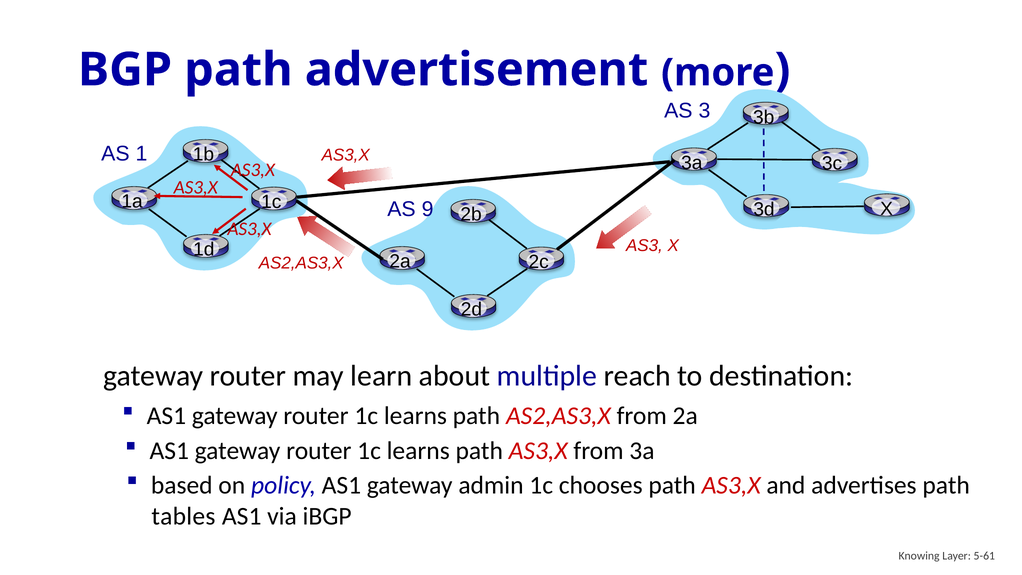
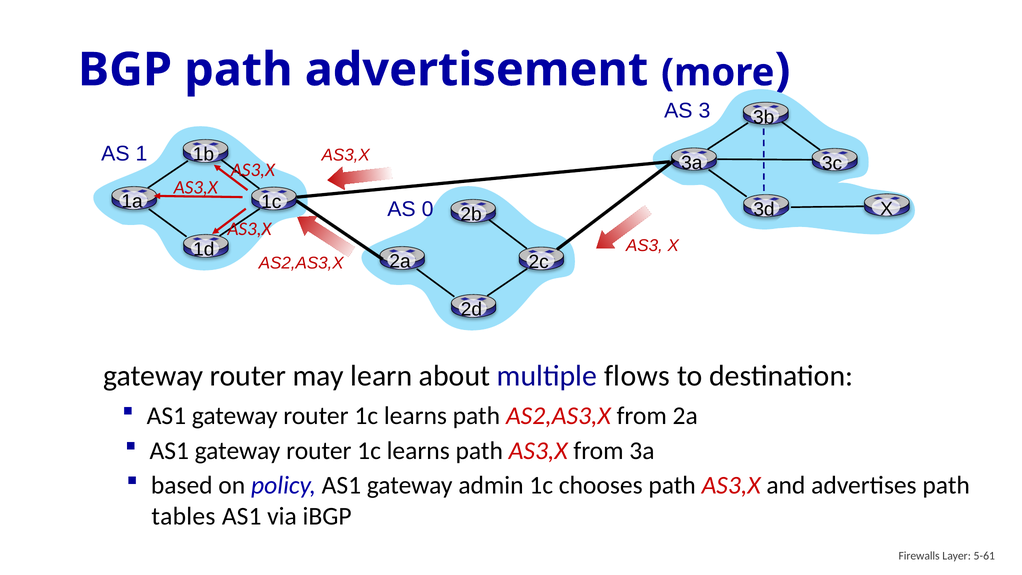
9: 9 -> 0
reach: reach -> flows
Knowing: Knowing -> Firewalls
